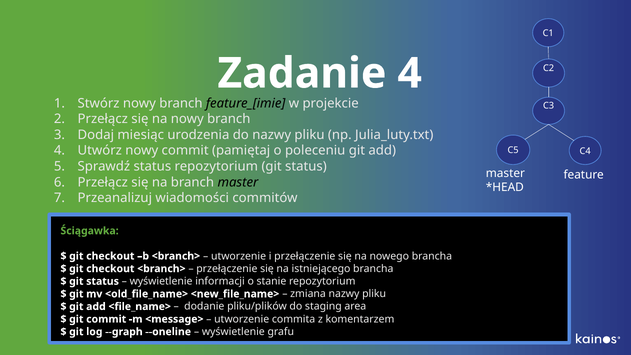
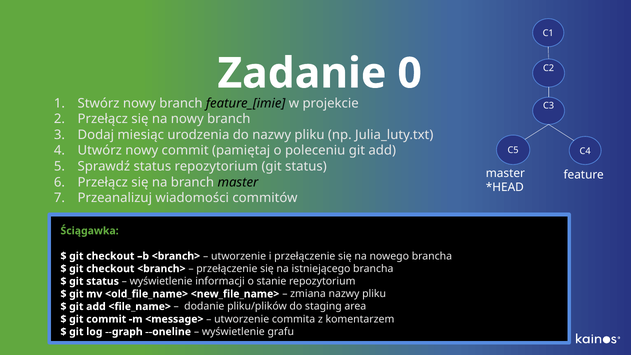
4 at (410, 73): 4 -> 0
